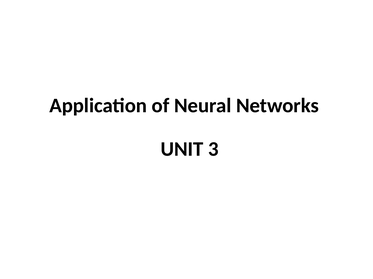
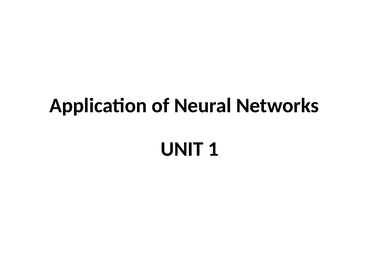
3: 3 -> 1
